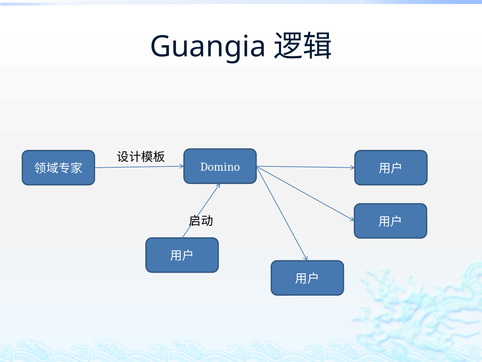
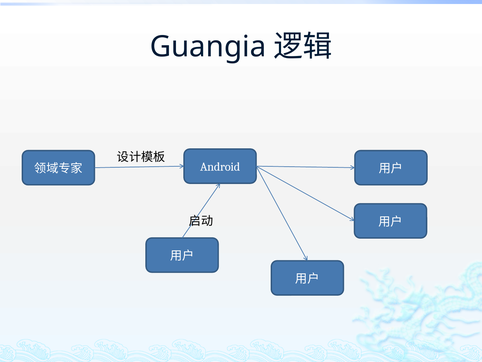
Domino: Domino -> Android
